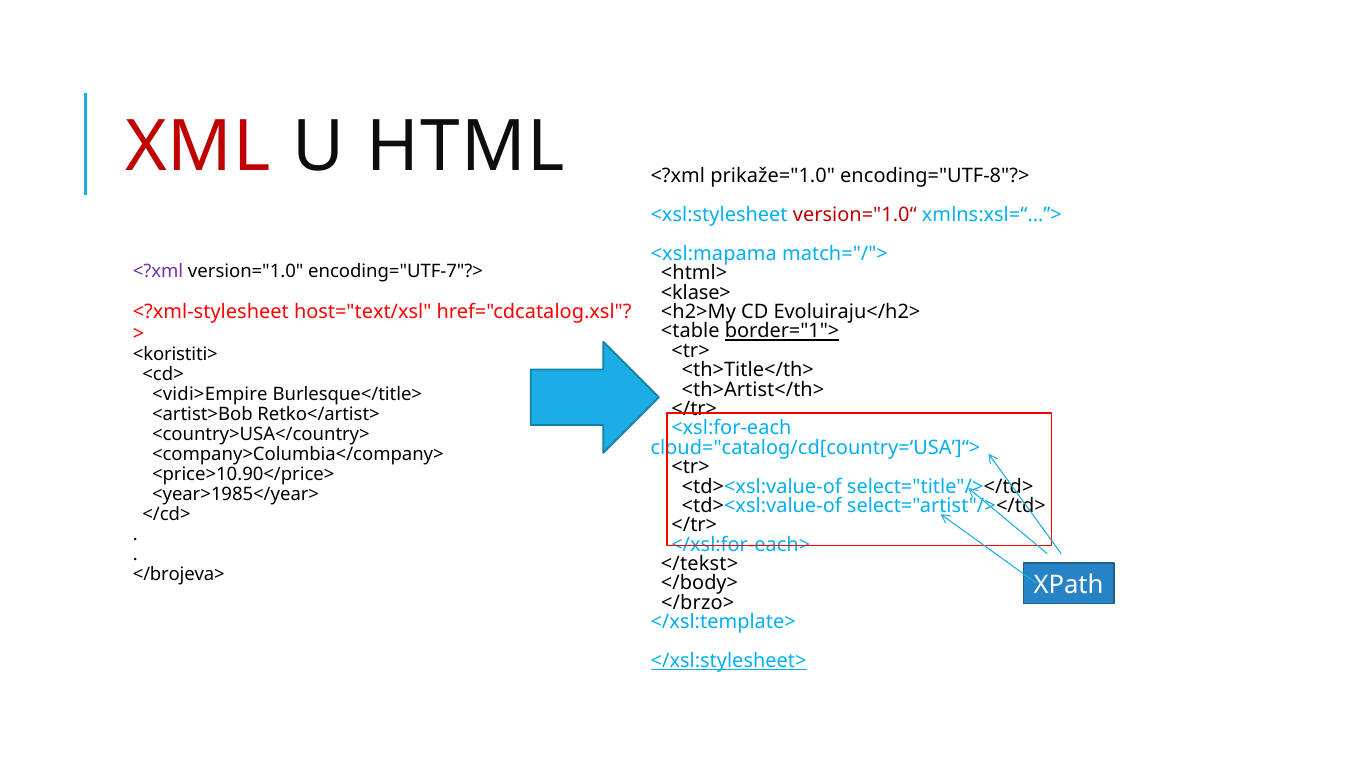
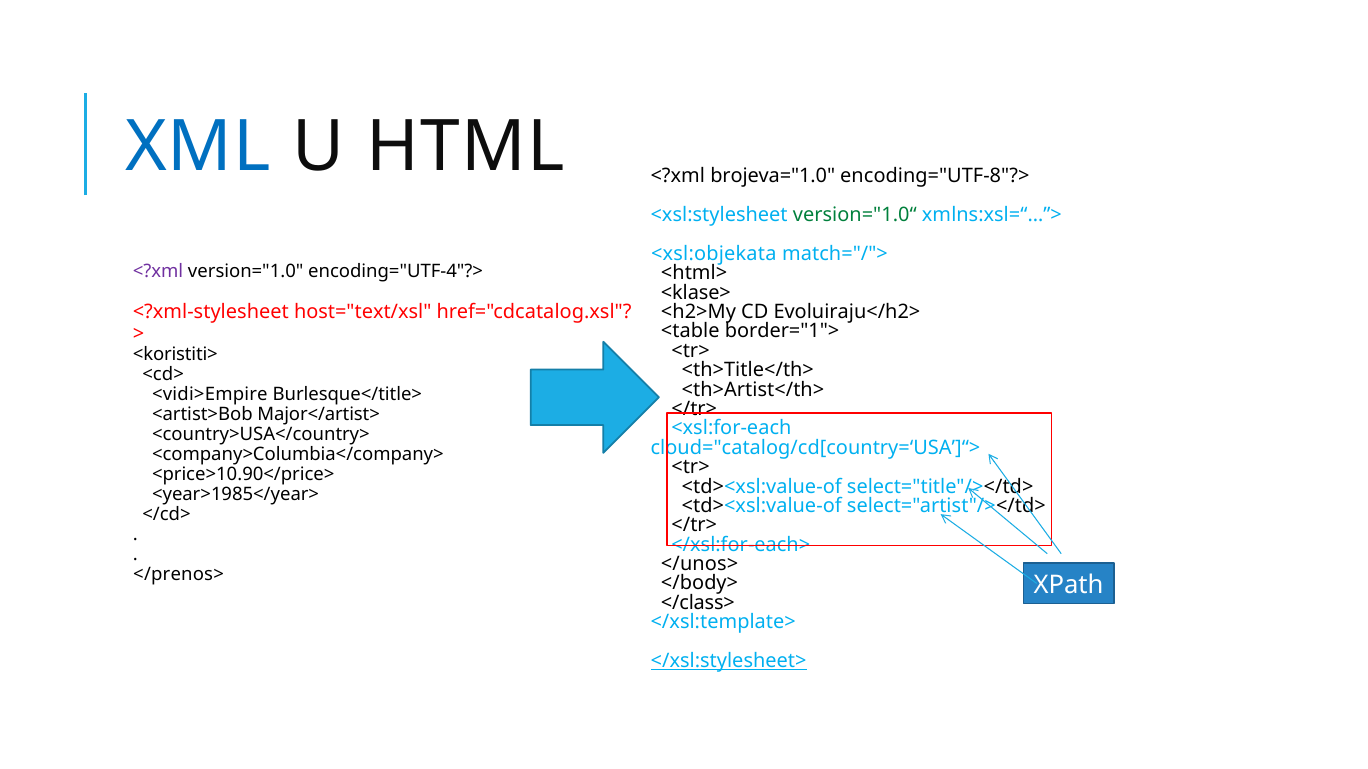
XML colour: red -> blue
prikaže="1.0: prikaže="1.0 -> brojeva="1.0
version="1.0“ colour: red -> green
<xsl:mapama: <xsl:mapama -> <xsl:objekata
encoding="UTF-7"?>: encoding="UTF-7"?> -> encoding="UTF-4"?>
border="1"> underline: present -> none
Retko</artist>: Retko</artist> -> Major</artist>
</tekst>: </tekst> -> </unos>
</brojeva>: </brojeva> -> </prenos>
</brzo>: </brzo> -> </class>
